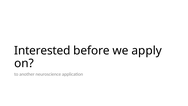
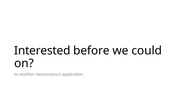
apply: apply -> could
